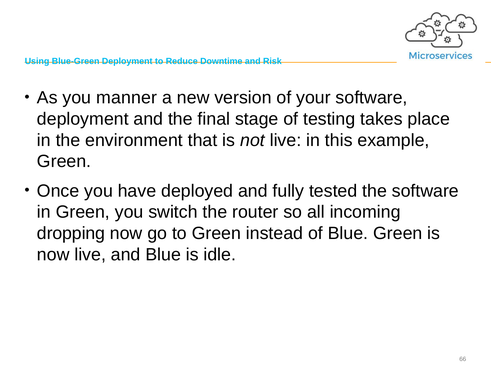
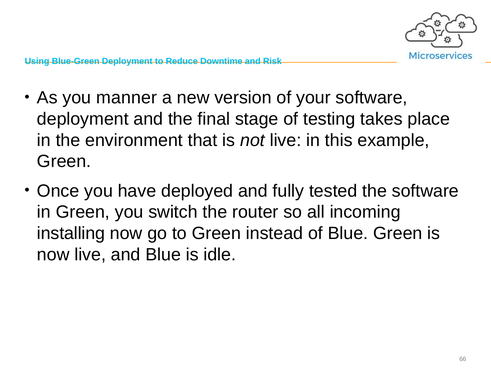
dropping: dropping -> installing
